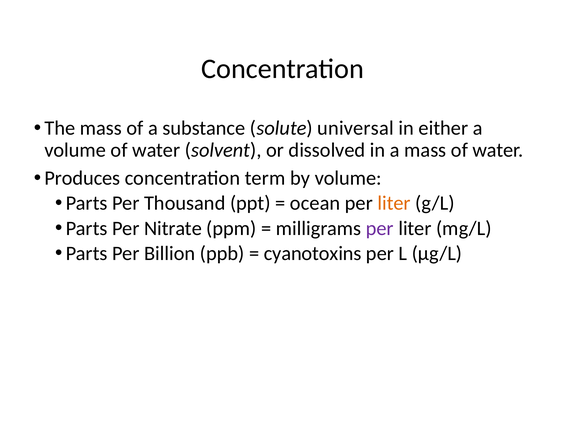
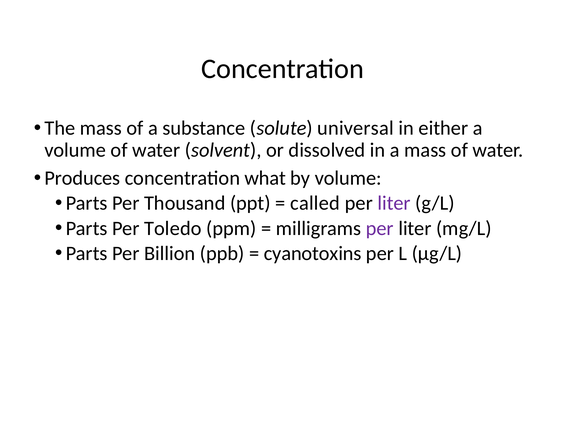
term: term -> what
ocean: ocean -> called
liter at (394, 203) colour: orange -> purple
Nitrate: Nitrate -> Toledo
